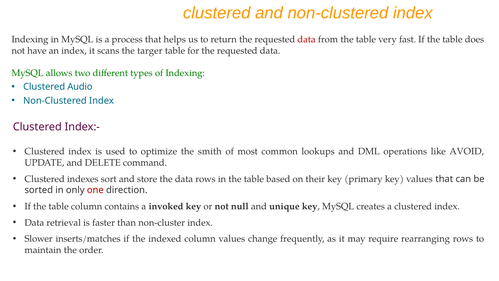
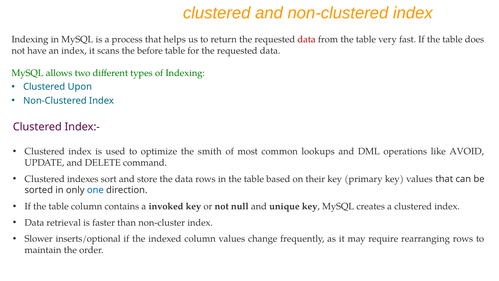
targer: targer -> before
Audio: Audio -> Upon
one colour: red -> blue
inserts/matches: inserts/matches -> inserts/optional
